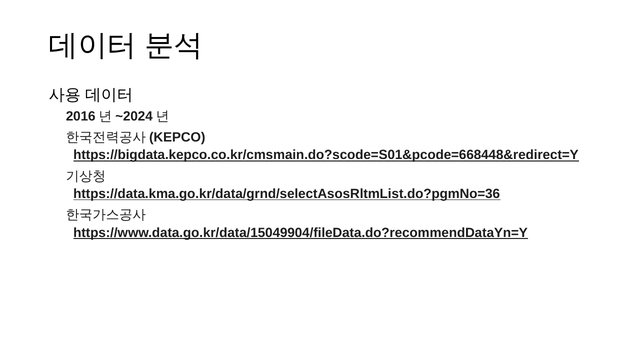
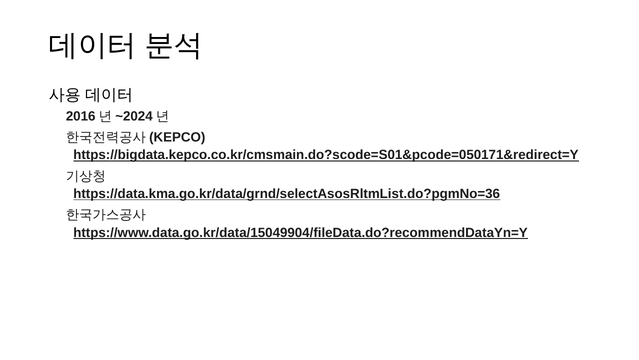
https://bigdata.kepco.co.kr/cmsmain.do?scode=S01&pcode=668448&redirect=Y: https://bigdata.kepco.co.kr/cmsmain.do?scode=S01&pcode=668448&redirect=Y -> https://bigdata.kepco.co.kr/cmsmain.do?scode=S01&pcode=050171&redirect=Y
